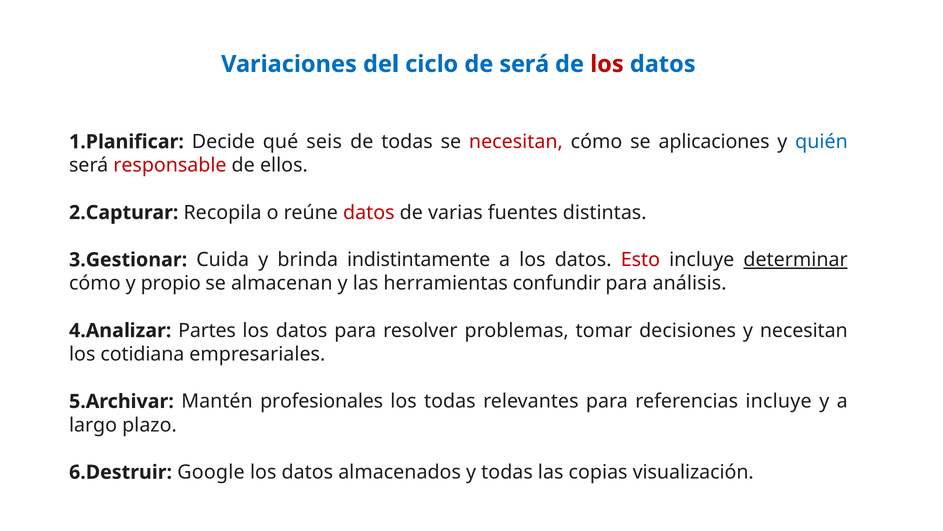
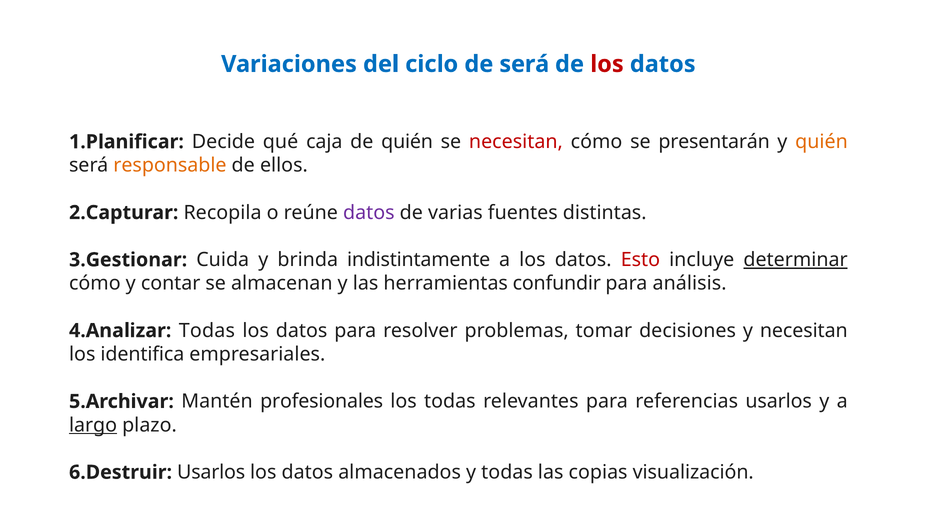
seis: seis -> caja
de todas: todas -> quién
aplicaciones: aplicaciones -> presentarán
quién at (821, 142) colour: blue -> orange
responsable colour: red -> orange
datos at (369, 212) colour: red -> purple
propio: propio -> contar
Partes at (207, 330): Partes -> Todas
cotidiana: cotidiana -> identifica
referencias incluye: incluye -> usarlos
largo underline: none -> present
Google at (211, 472): Google -> Usarlos
